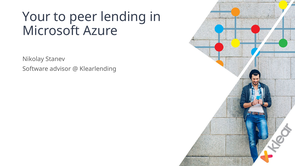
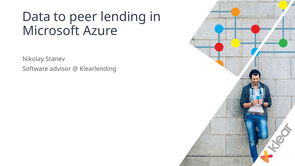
Your: Your -> Data
